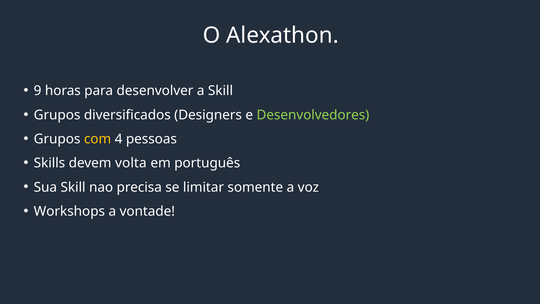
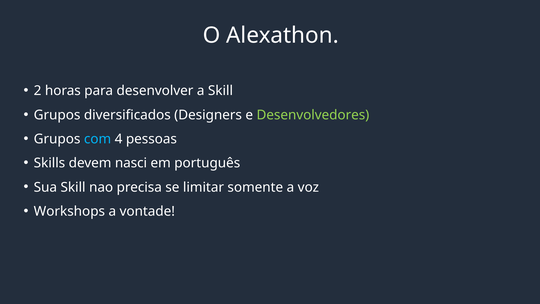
9: 9 -> 2
com colour: yellow -> light blue
volta: volta -> nasci
